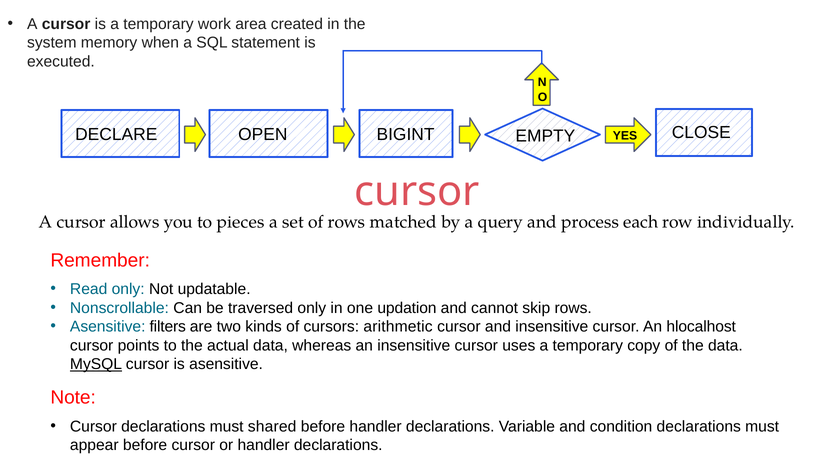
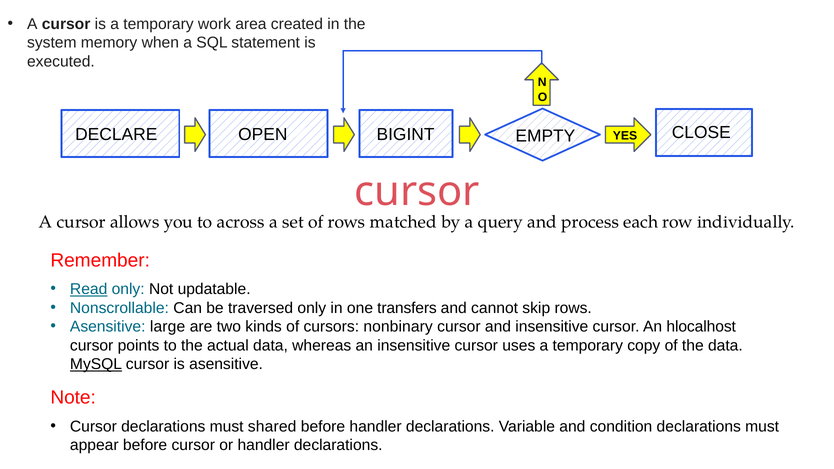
pieces: pieces -> across
Read underline: none -> present
updation: updation -> transfers
filters: filters -> large
arithmetic: arithmetic -> nonbinary
